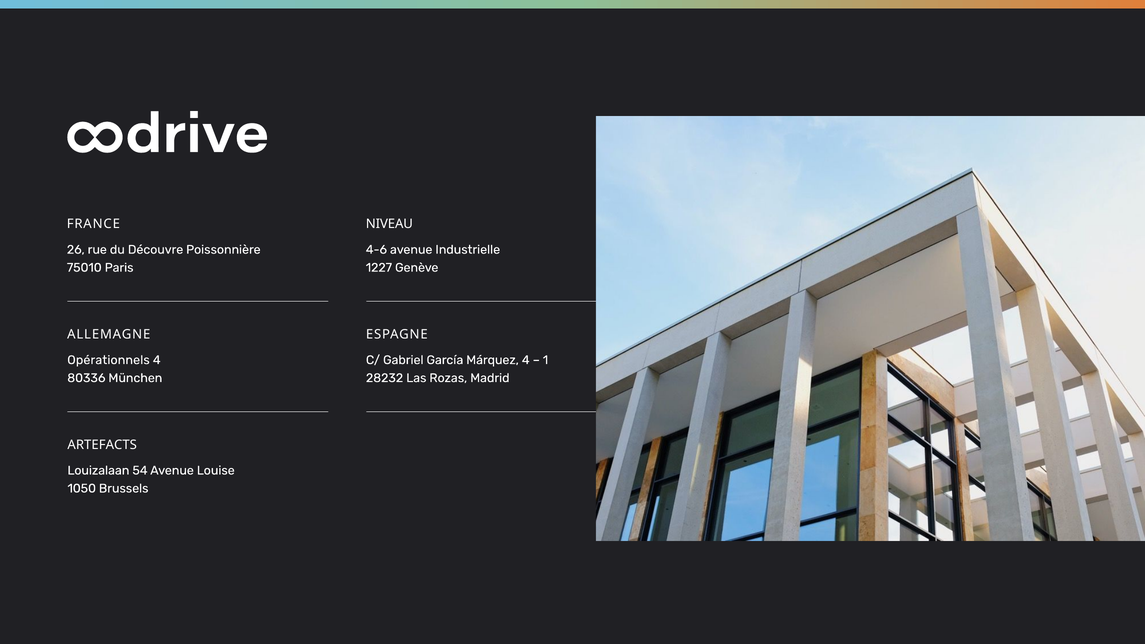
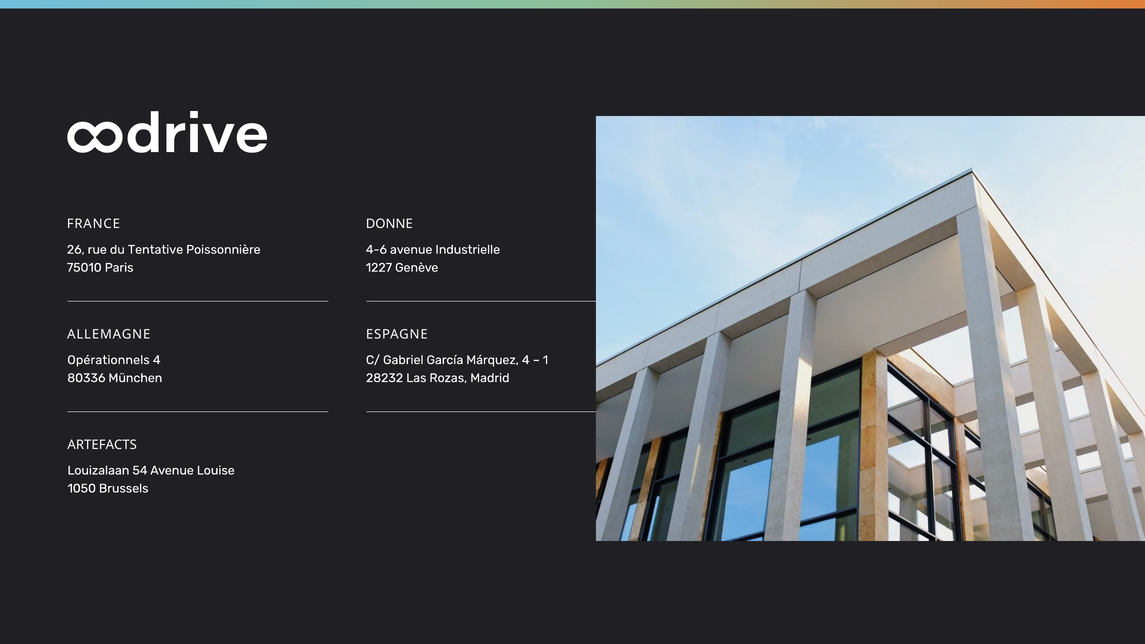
NIVEAU: NIVEAU -> DONNE
Découvre: Découvre -> Tentative
